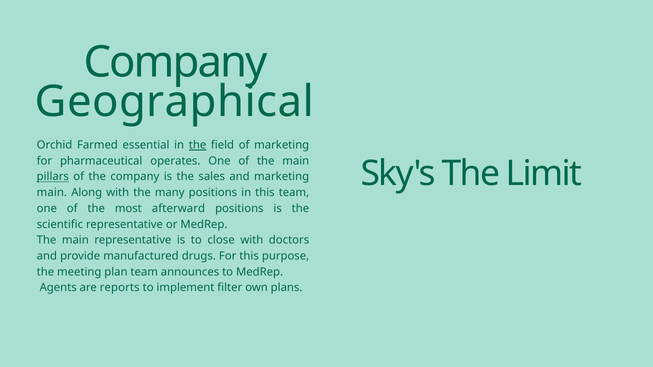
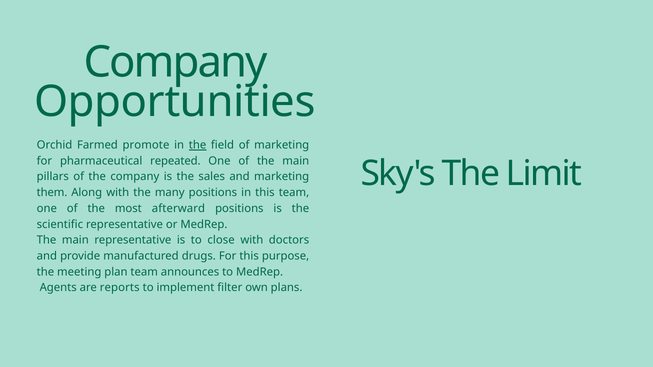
Geographical: Geographical -> Opportunities
essential: essential -> promote
operates: operates -> repeated
pillars underline: present -> none
main at (52, 193): main -> them
